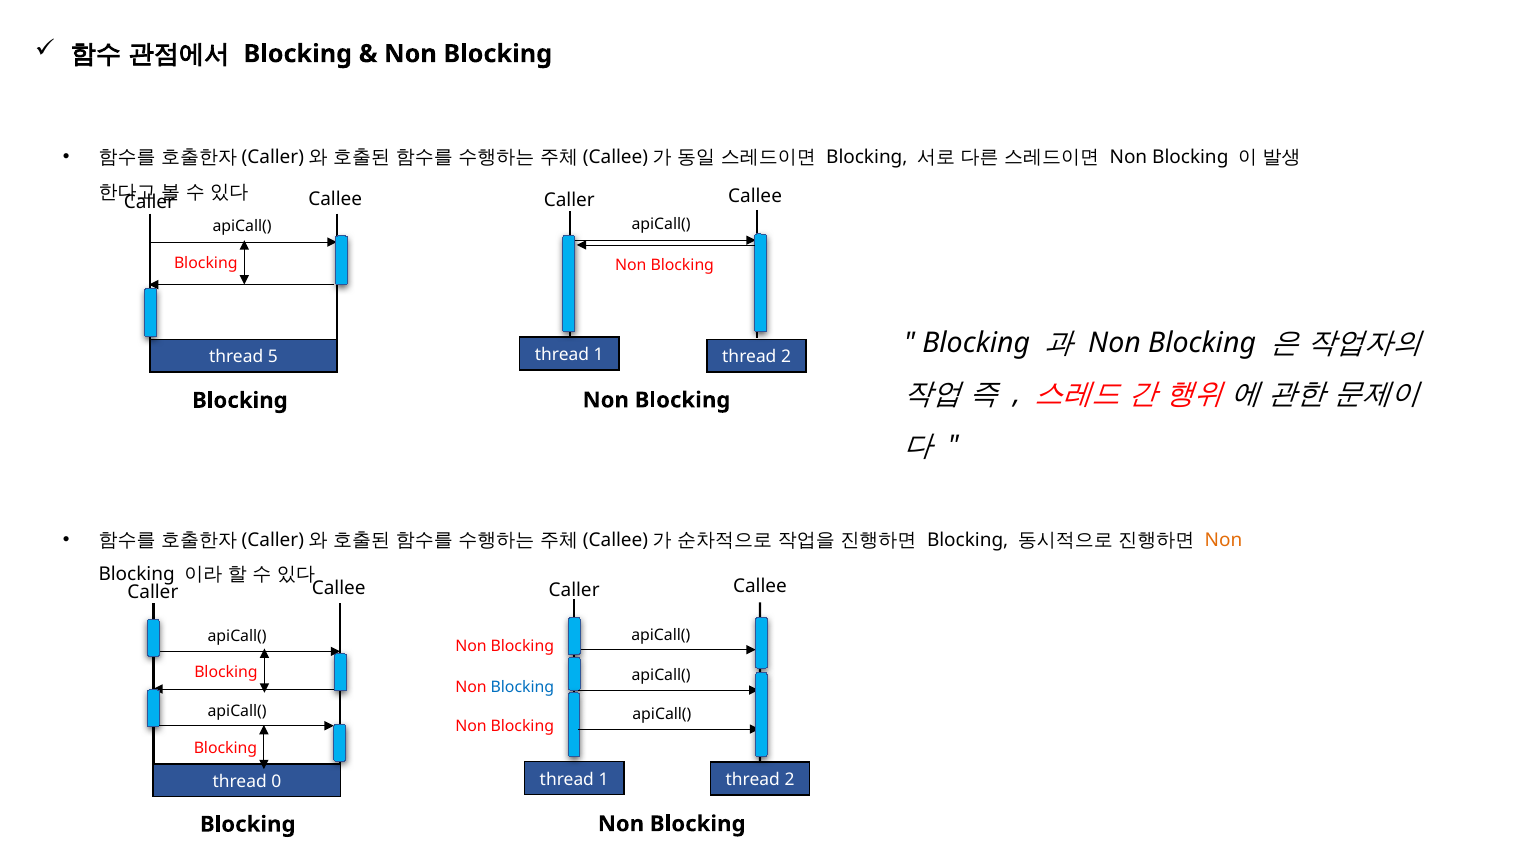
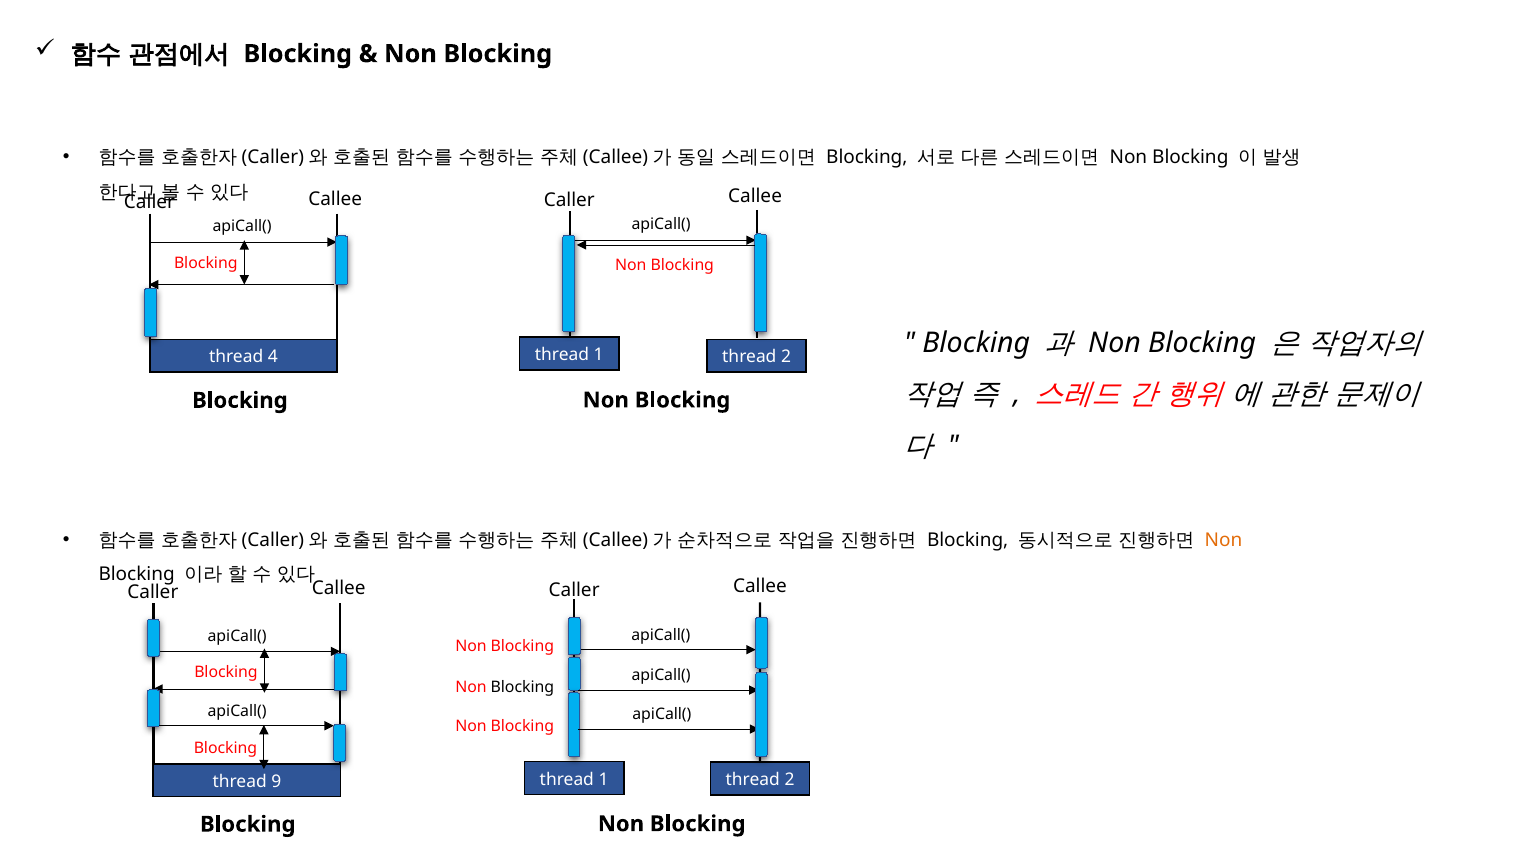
5: 5 -> 4
Blocking at (522, 687) colour: blue -> black
0: 0 -> 9
